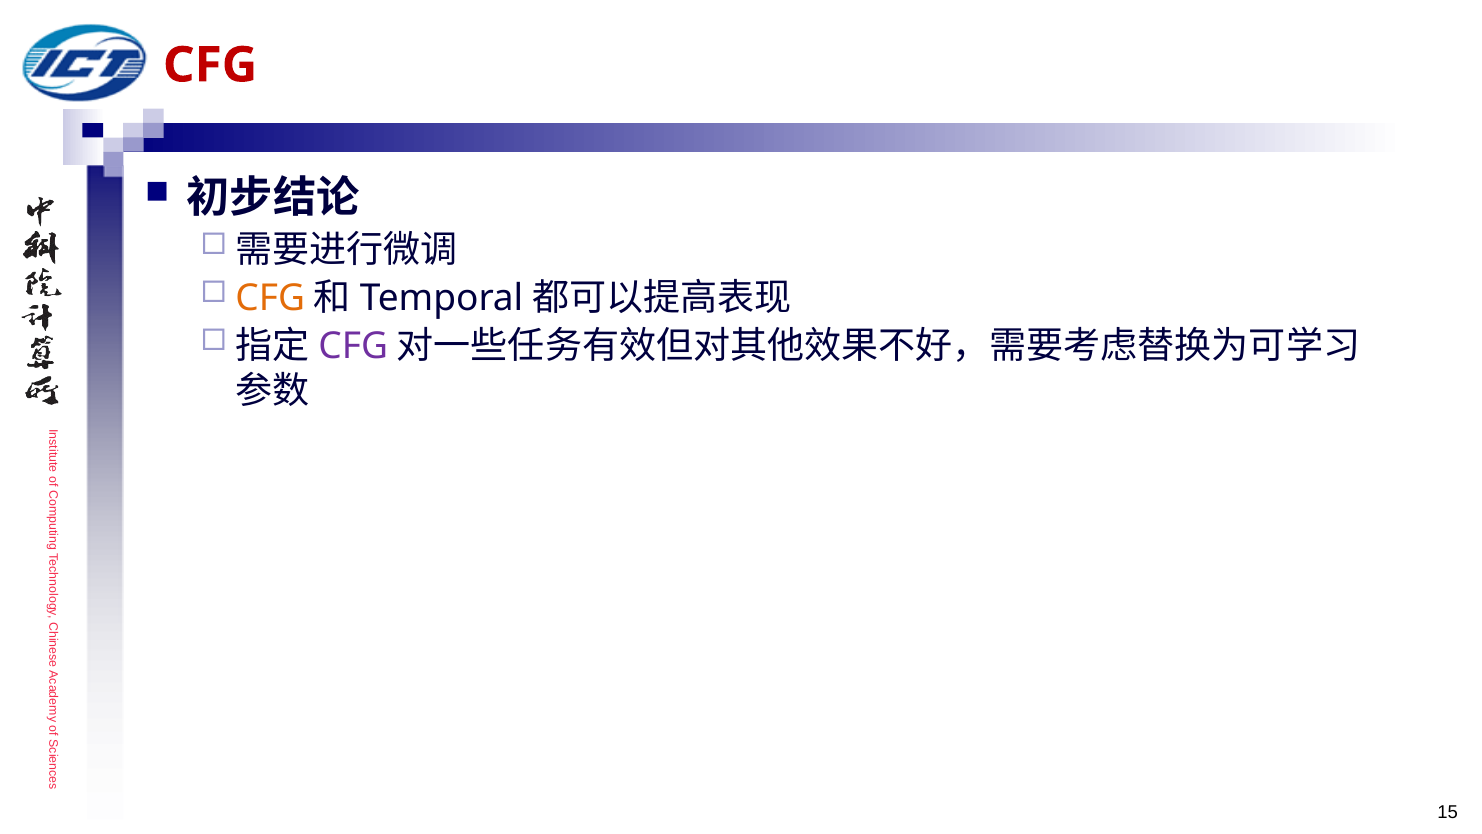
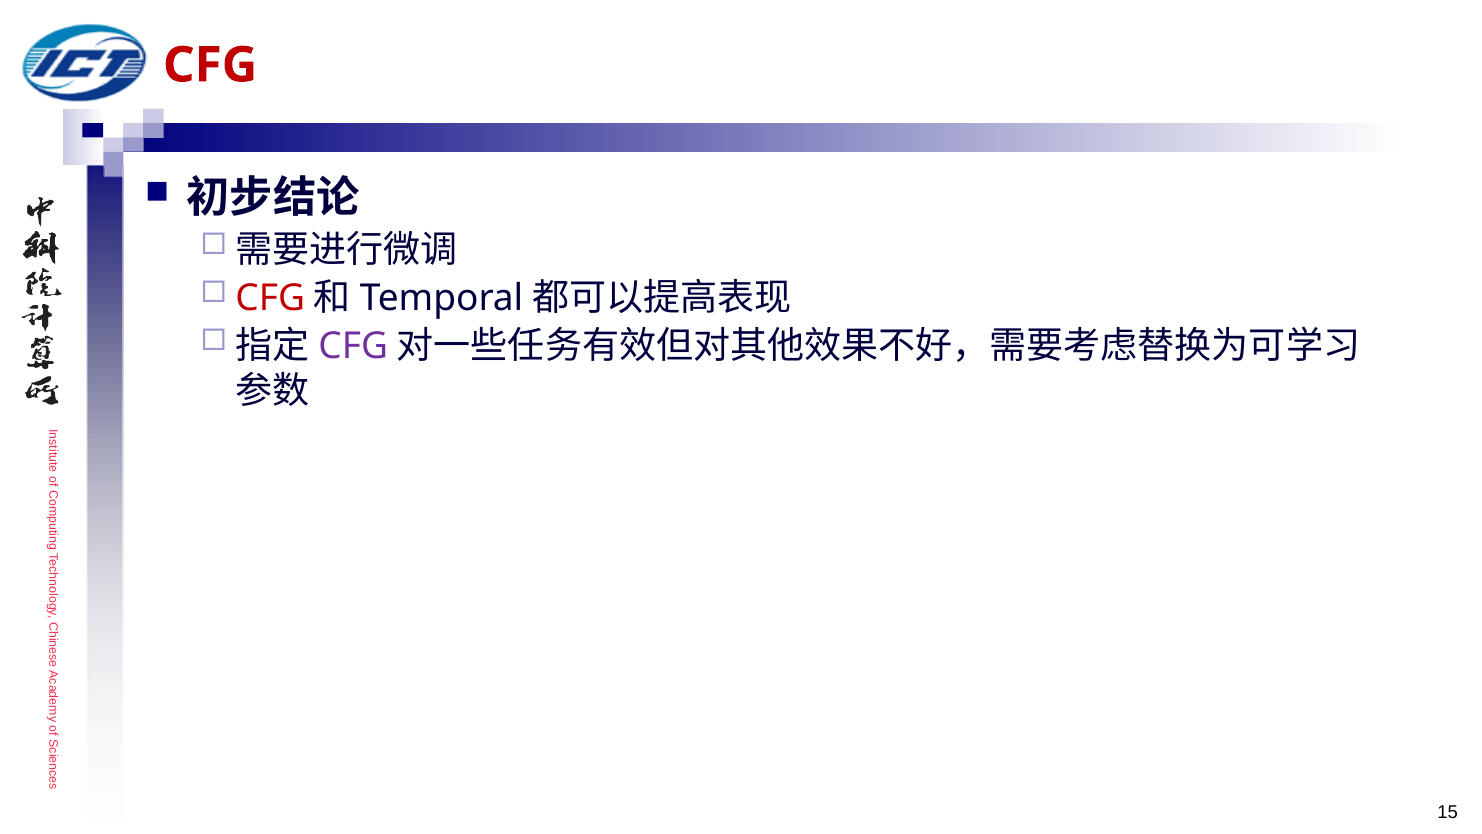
CFG at (270, 298) colour: orange -> red
